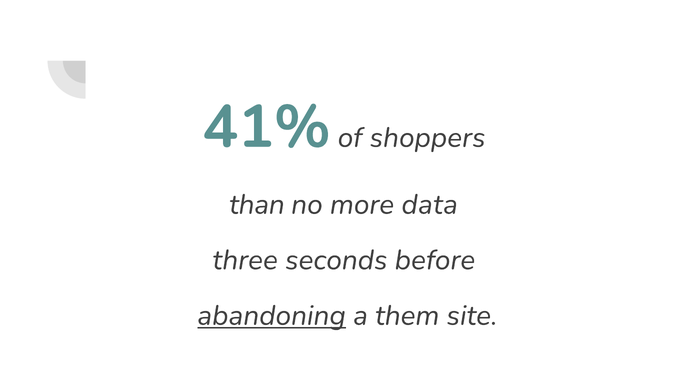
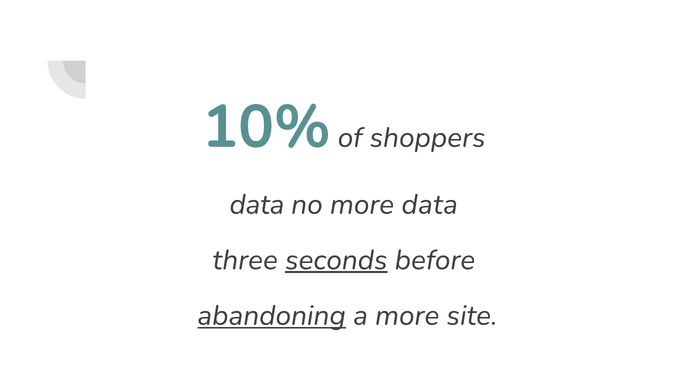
41%: 41% -> 10%
than at (257, 204): than -> data
seconds underline: none -> present
a them: them -> more
